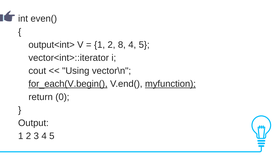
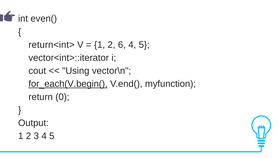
output<int>: output<int> -> return<int>
8: 8 -> 6
myfunction underline: present -> none
